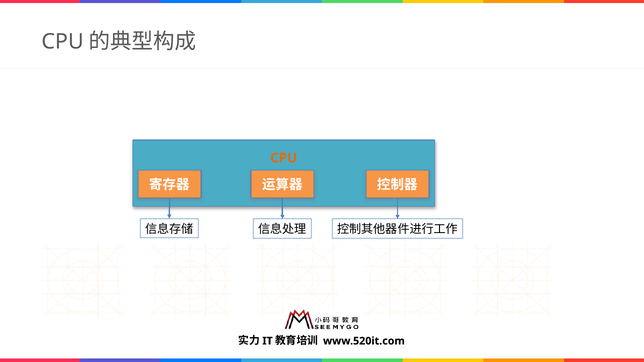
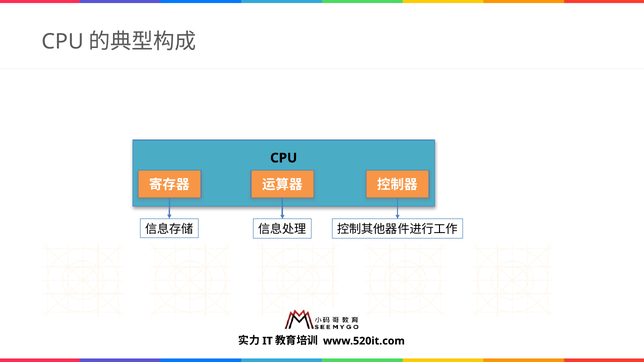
CPU at (284, 158) colour: orange -> black
